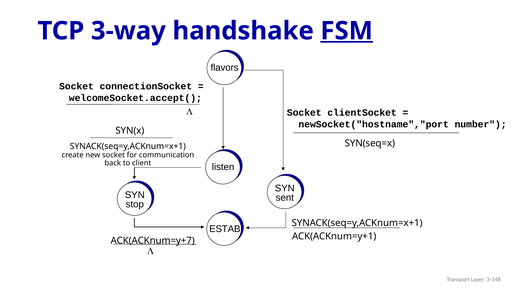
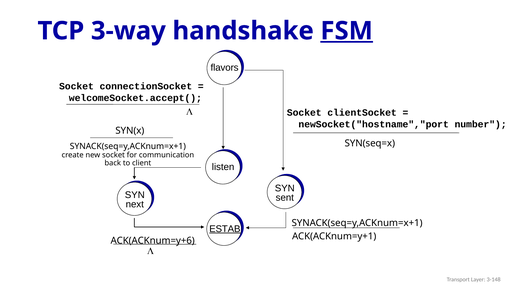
stop: stop -> next
ESTAB underline: none -> present
ACK(ACKnum=y+7: ACK(ACKnum=y+7 -> ACK(ACKnum=y+6
